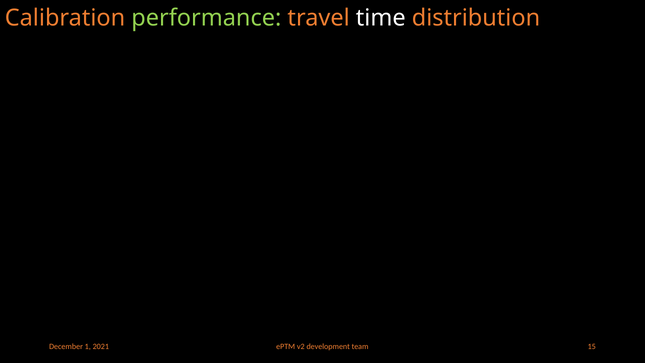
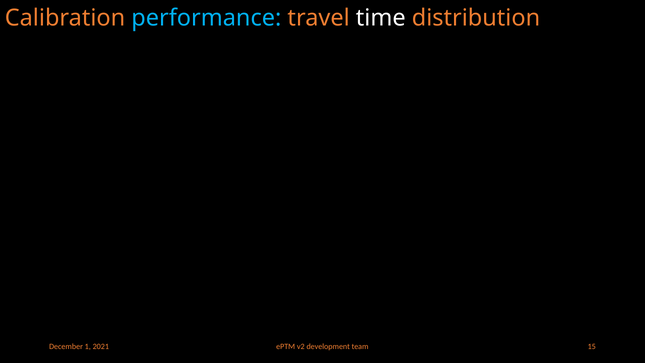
performance colour: light green -> light blue
